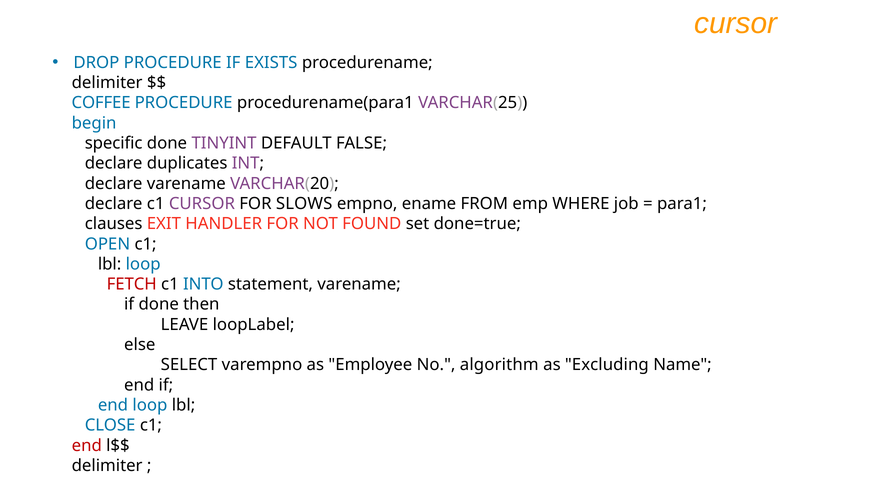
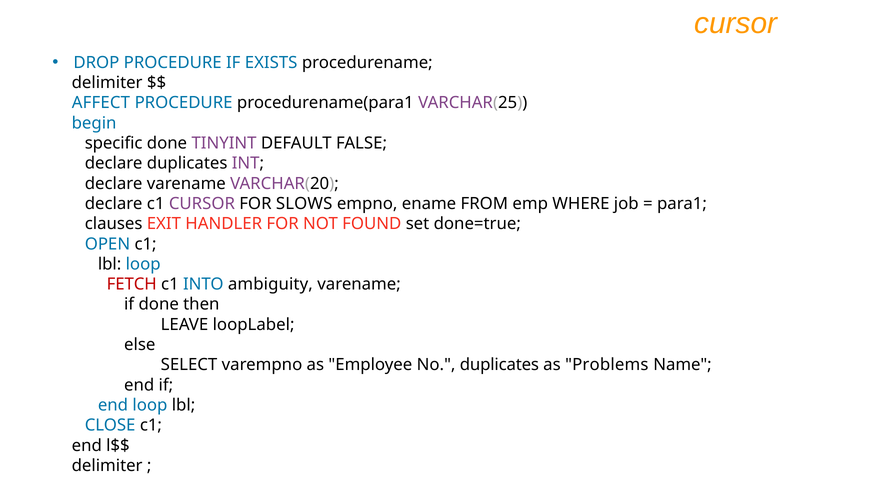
COFFEE: COFFEE -> AFFECT
statement: statement -> ambiguity
No algorithm: algorithm -> duplicates
Excluding: Excluding -> Problems
end at (87, 446) colour: red -> black
